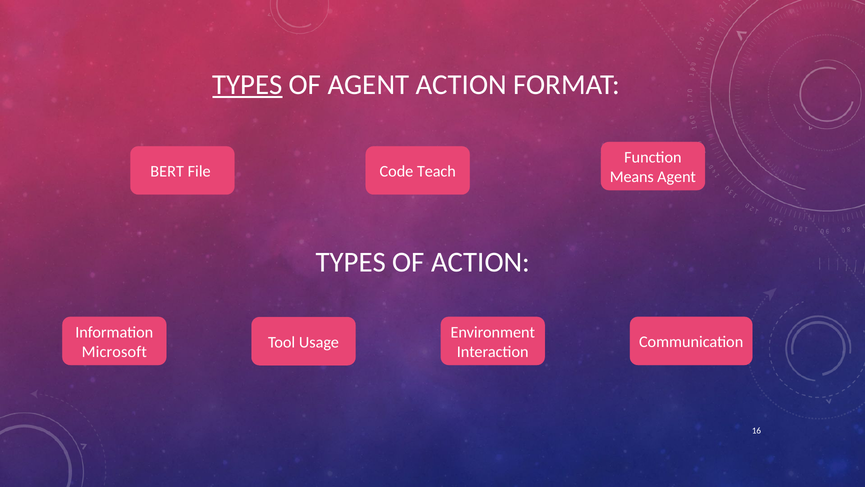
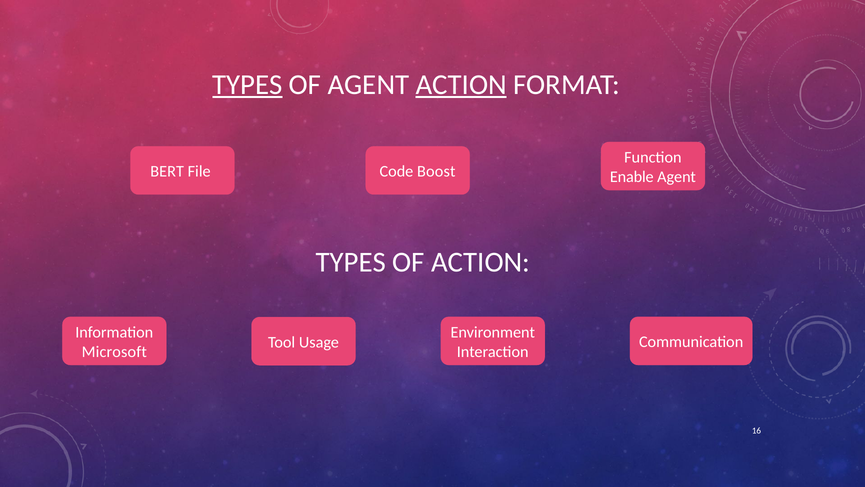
ACTION at (461, 84) underline: none -> present
Teach: Teach -> Boost
Means: Means -> Enable
